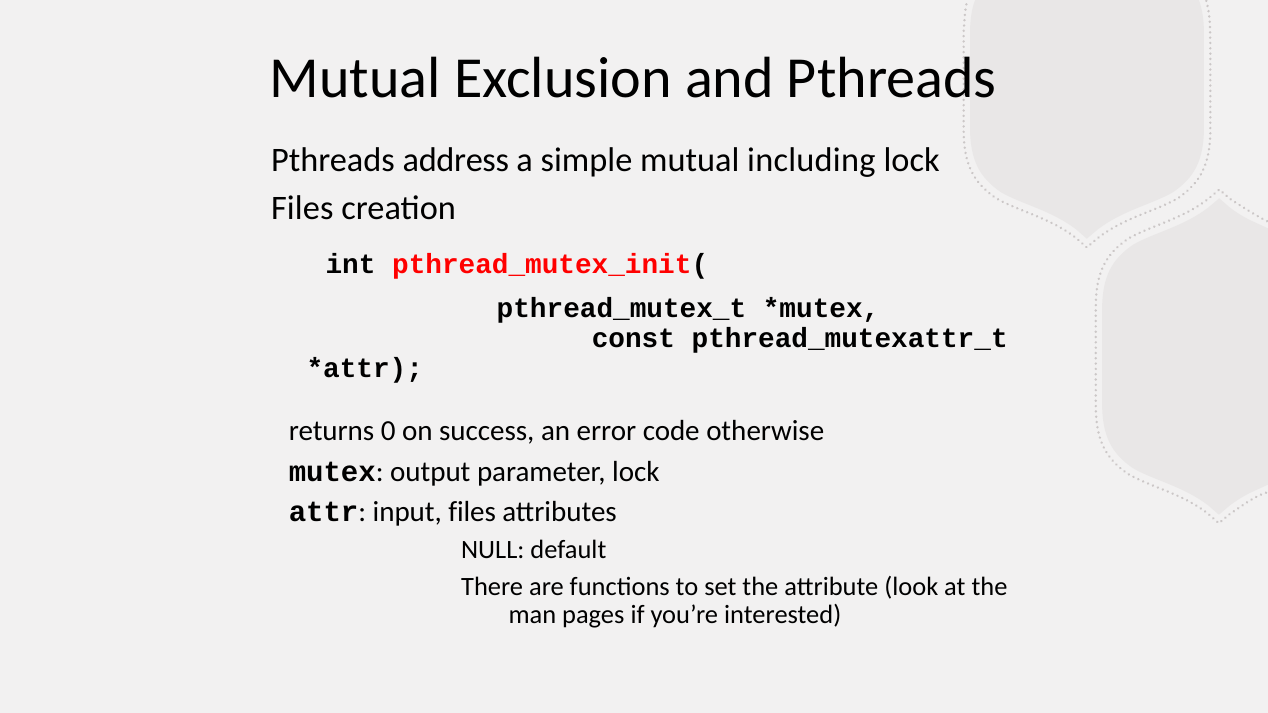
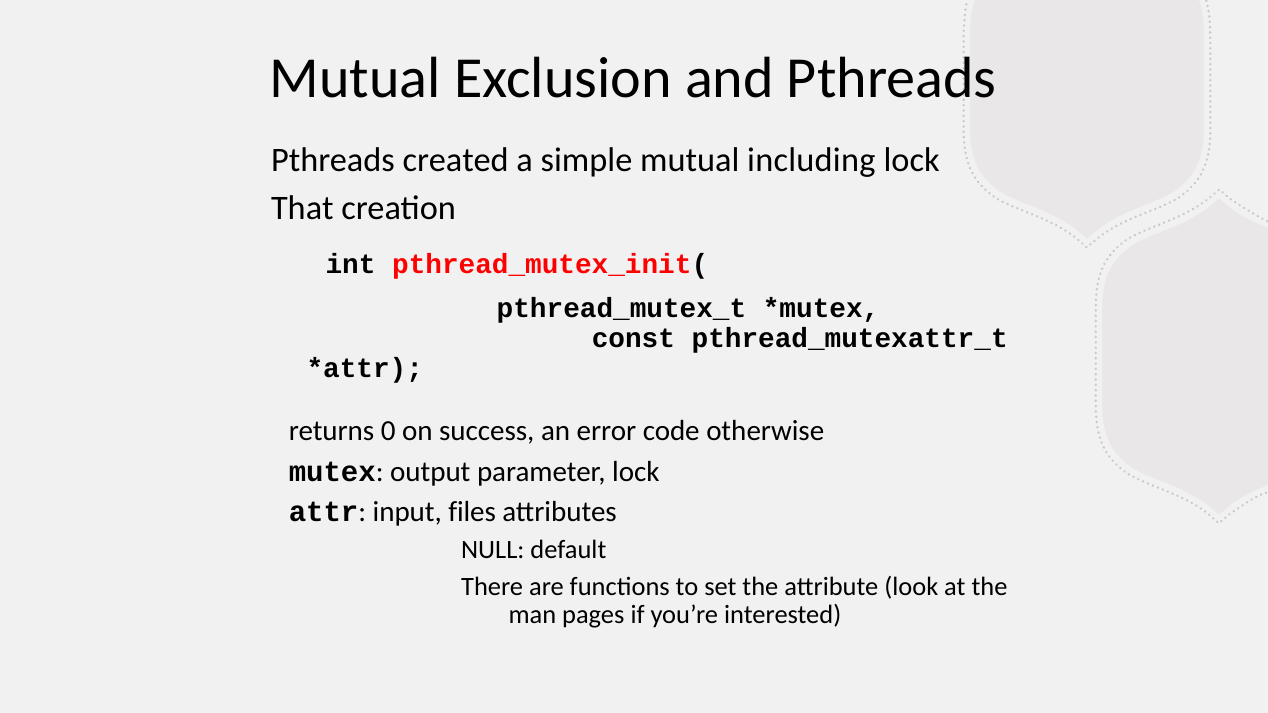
address: address -> created
Files at (302, 208): Files -> That
